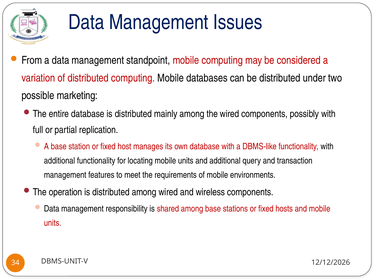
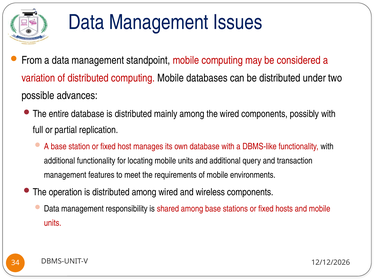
marketing: marketing -> advances
